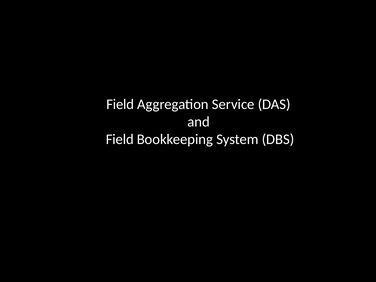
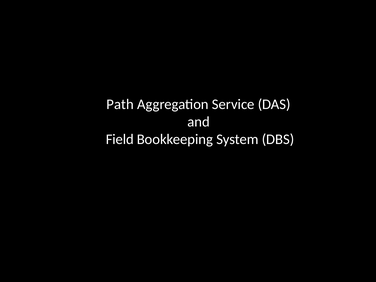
Field at (120, 104): Field -> Path
